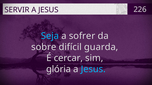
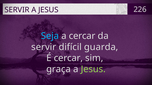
a sofrer: sofrer -> cercar
sobre at (44, 47): sobre -> servir
glória: glória -> graça
Jesus at (93, 70) colour: light blue -> light green
